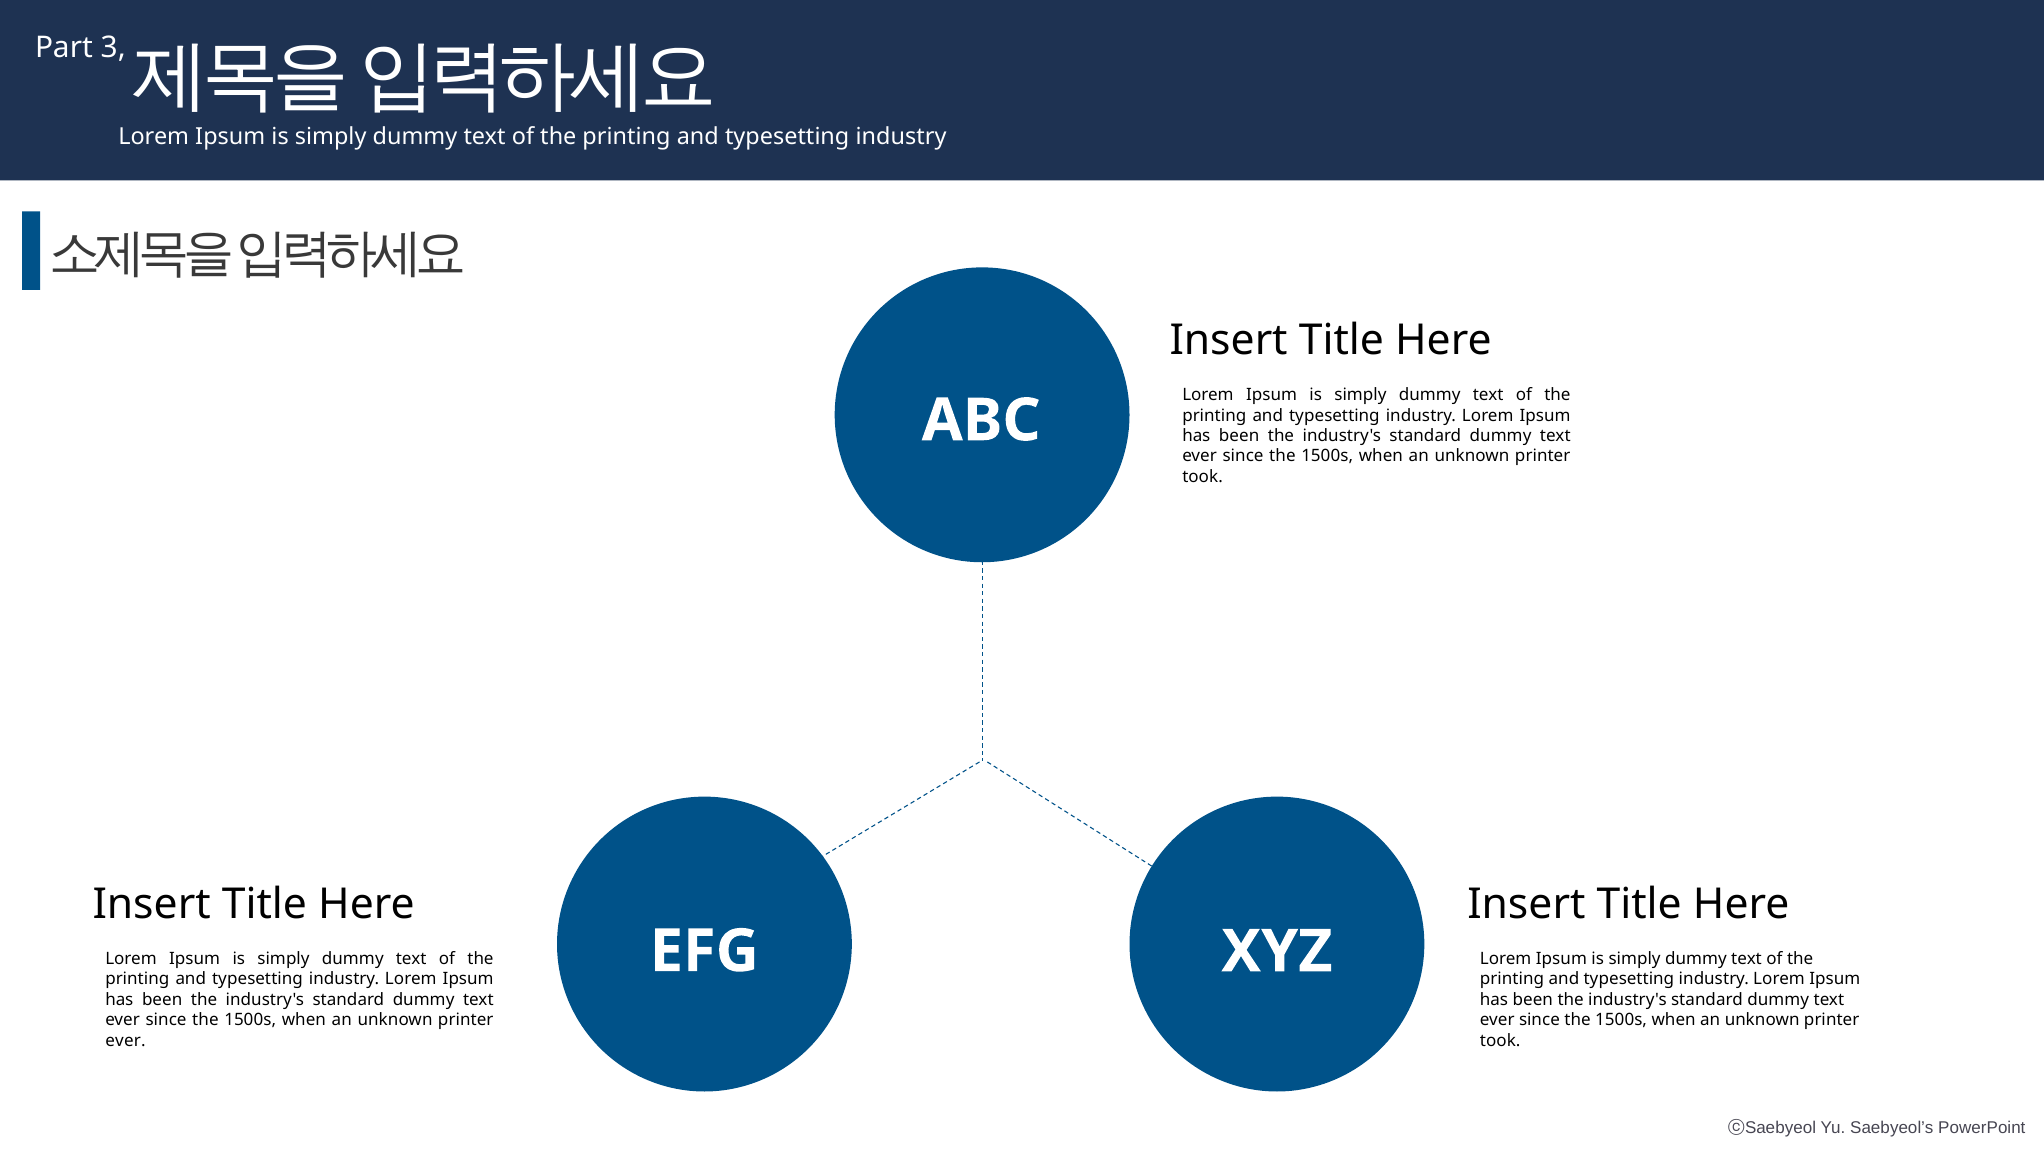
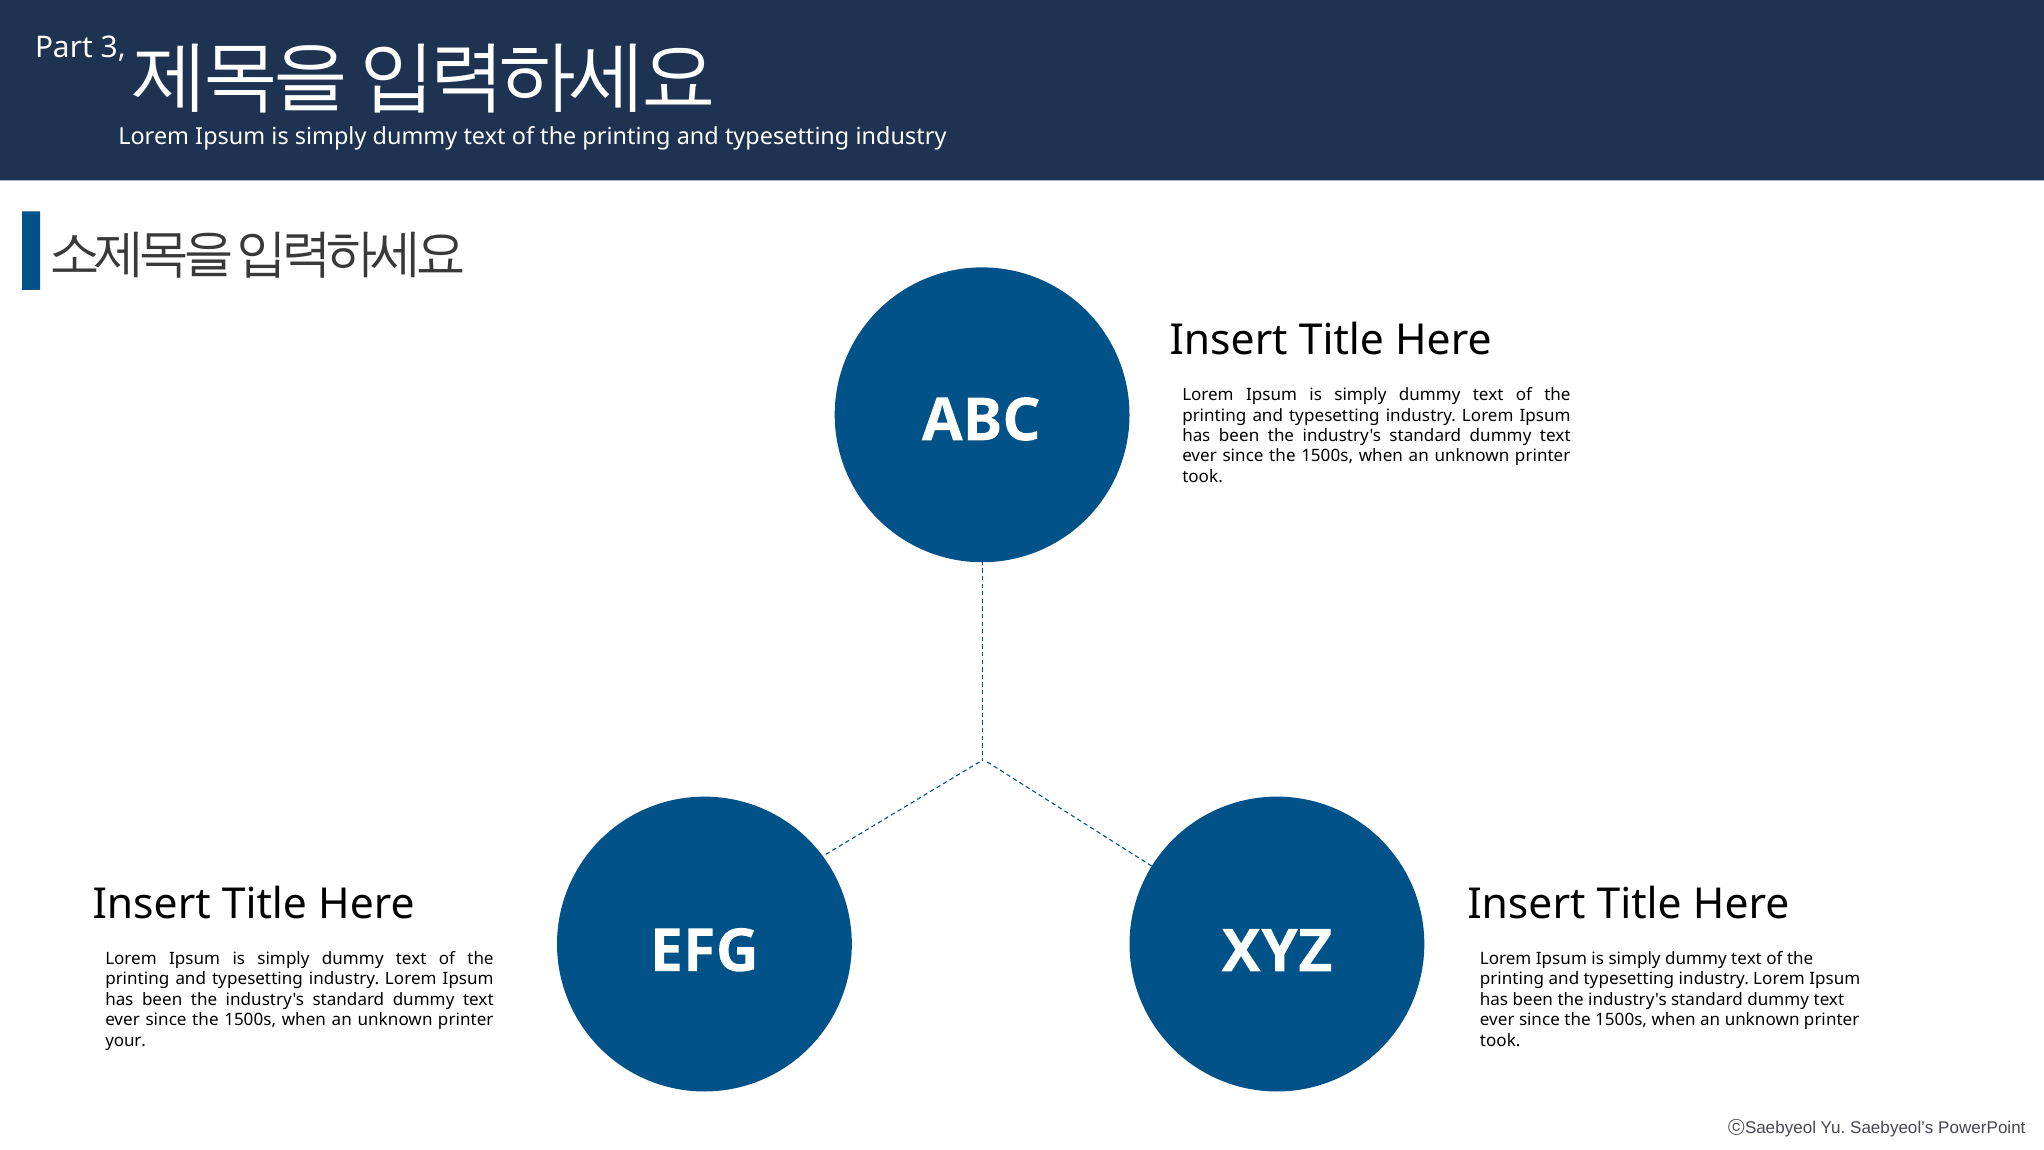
ever at (126, 1040): ever -> your
